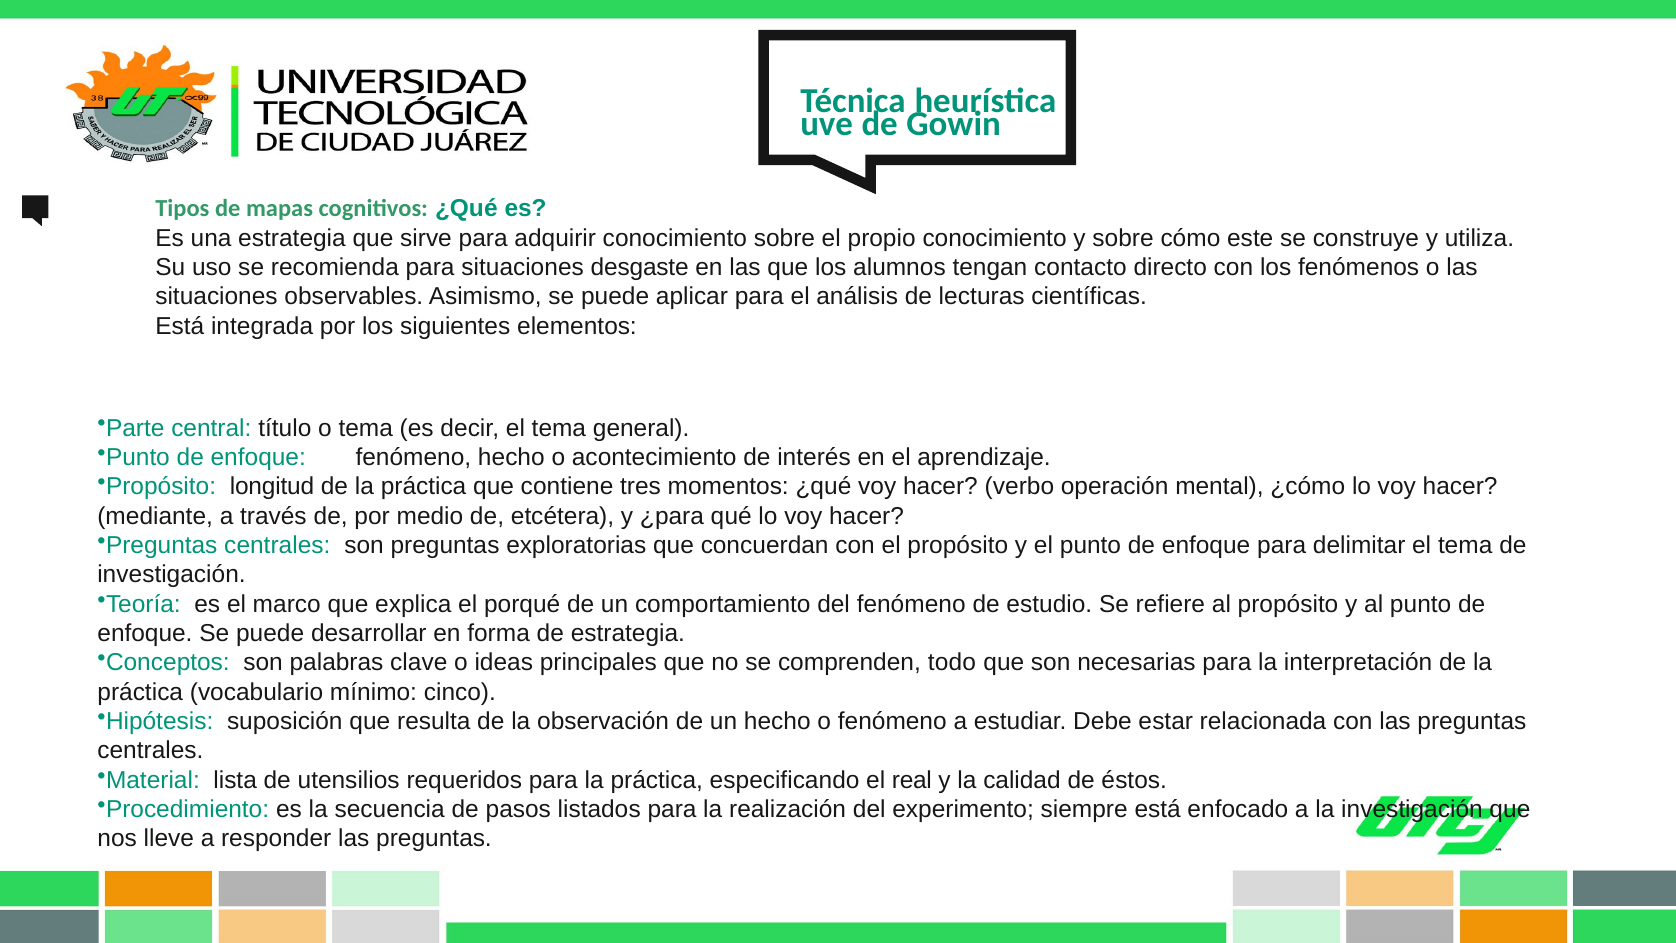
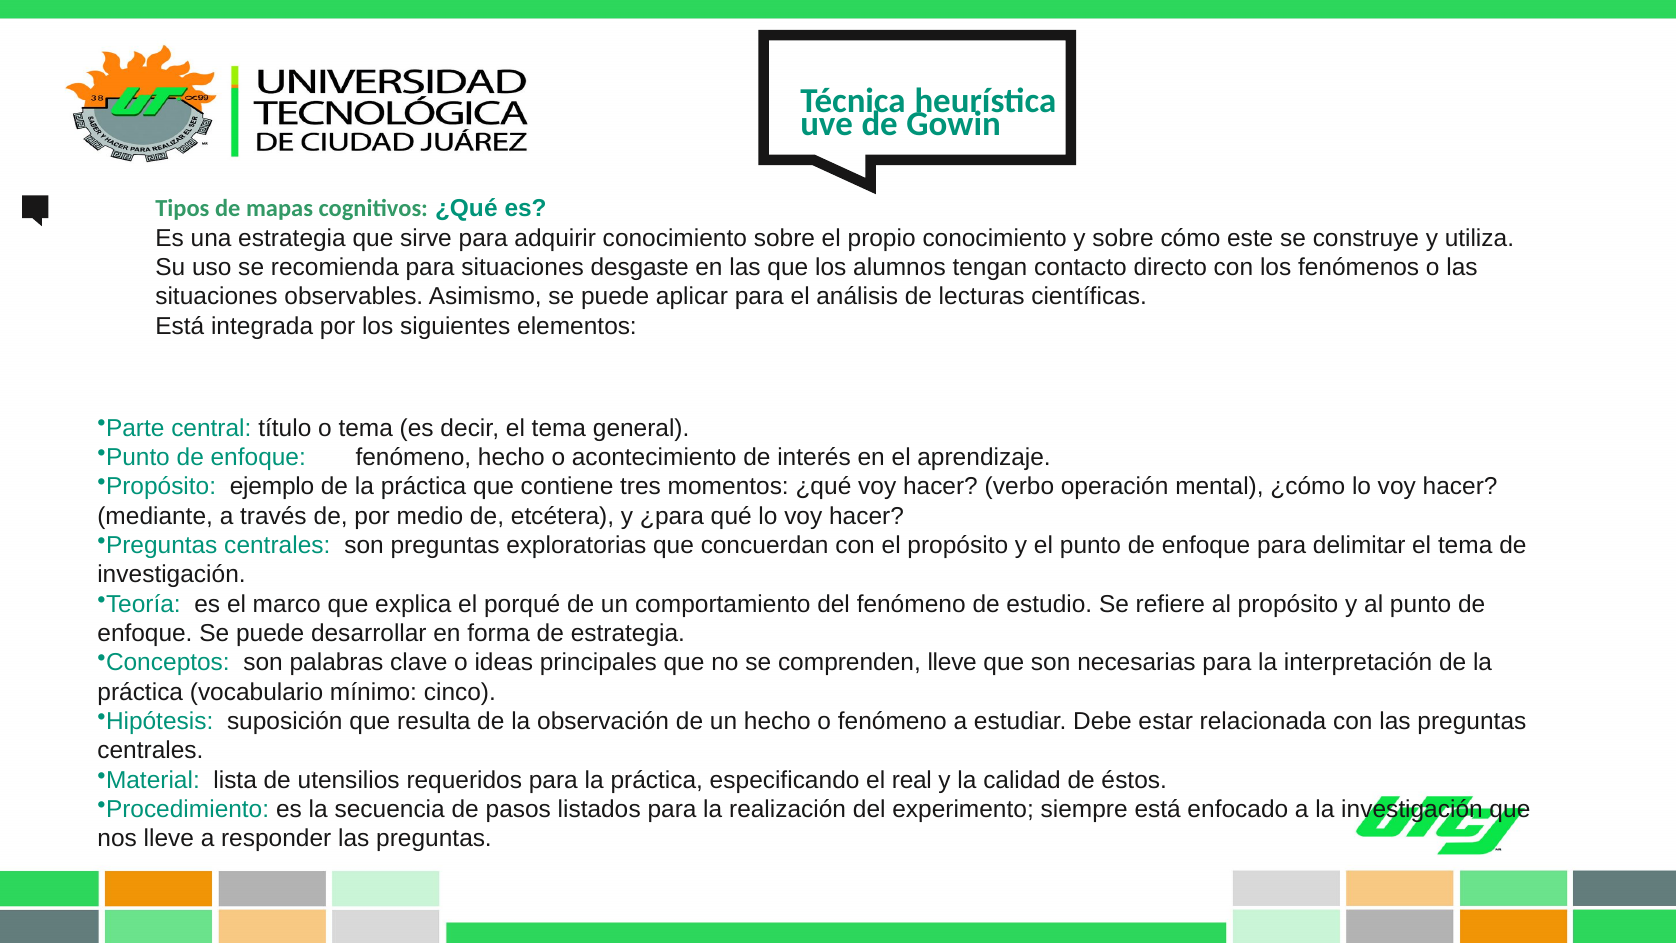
longitud: longitud -> ejemplo
comprenden todo: todo -> lleve
